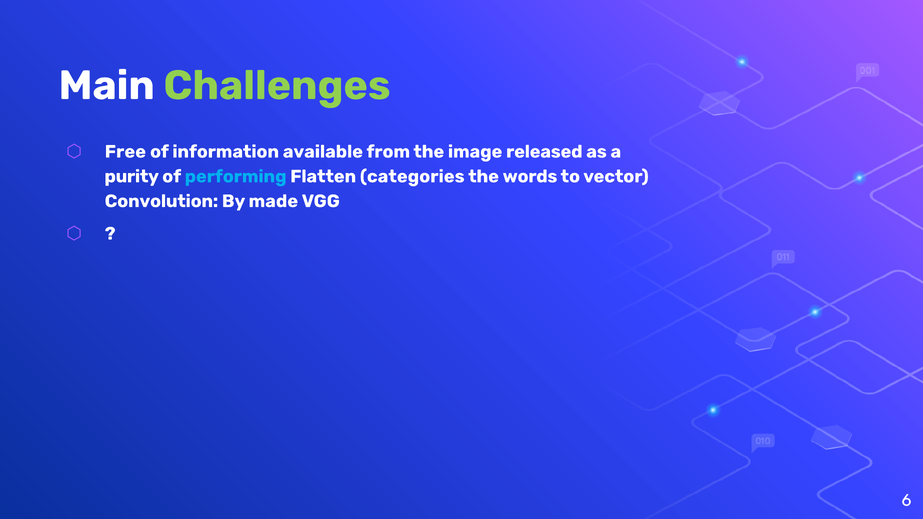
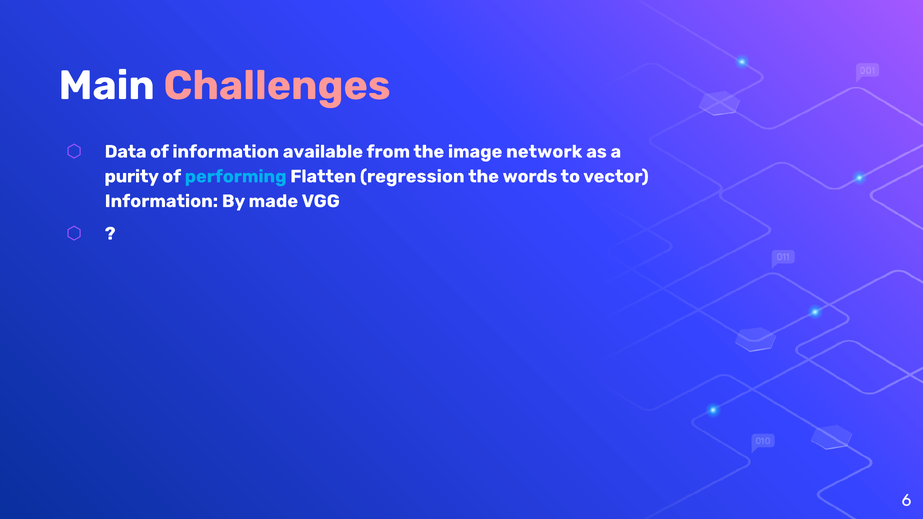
Challenges colour: light green -> pink
Free: Free -> Data
released: released -> network
categories: categories -> regression
Convolution at (161, 201): Convolution -> Information
